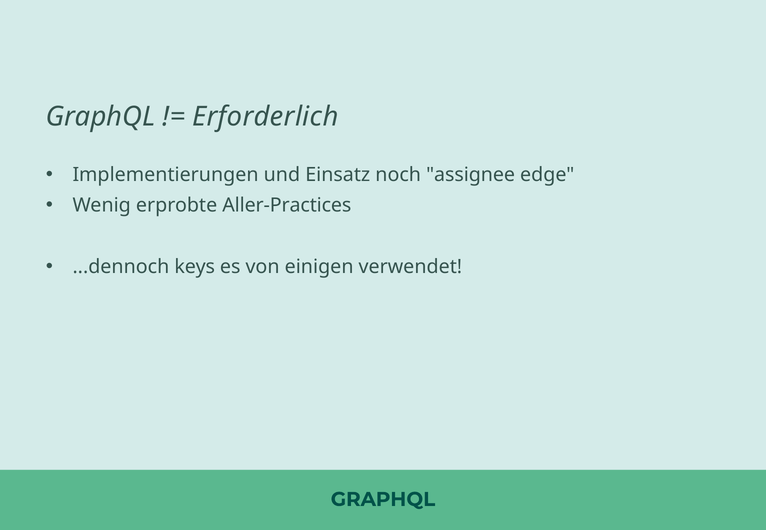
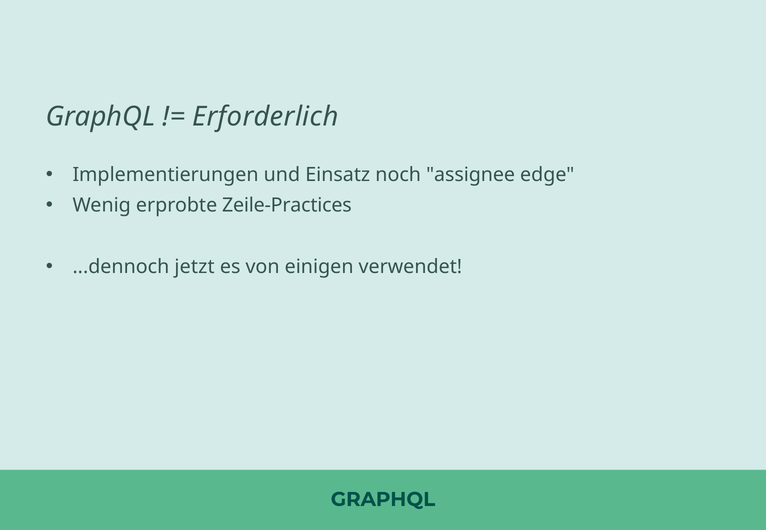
Aller-Practices: Aller-Practices -> Zeile-Practices
keys: keys -> jetzt
